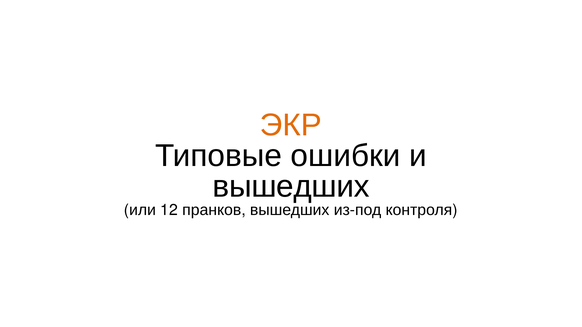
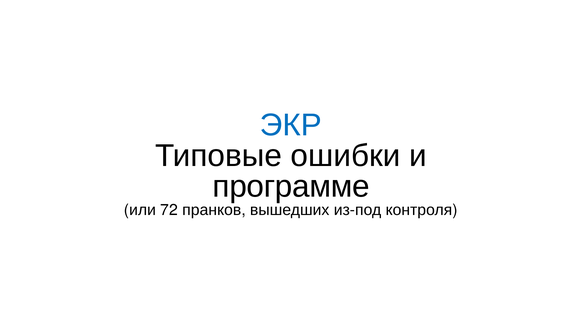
ЭКР colour: orange -> blue
вышедших at (291, 187): вышедших -> программе
12: 12 -> 72
